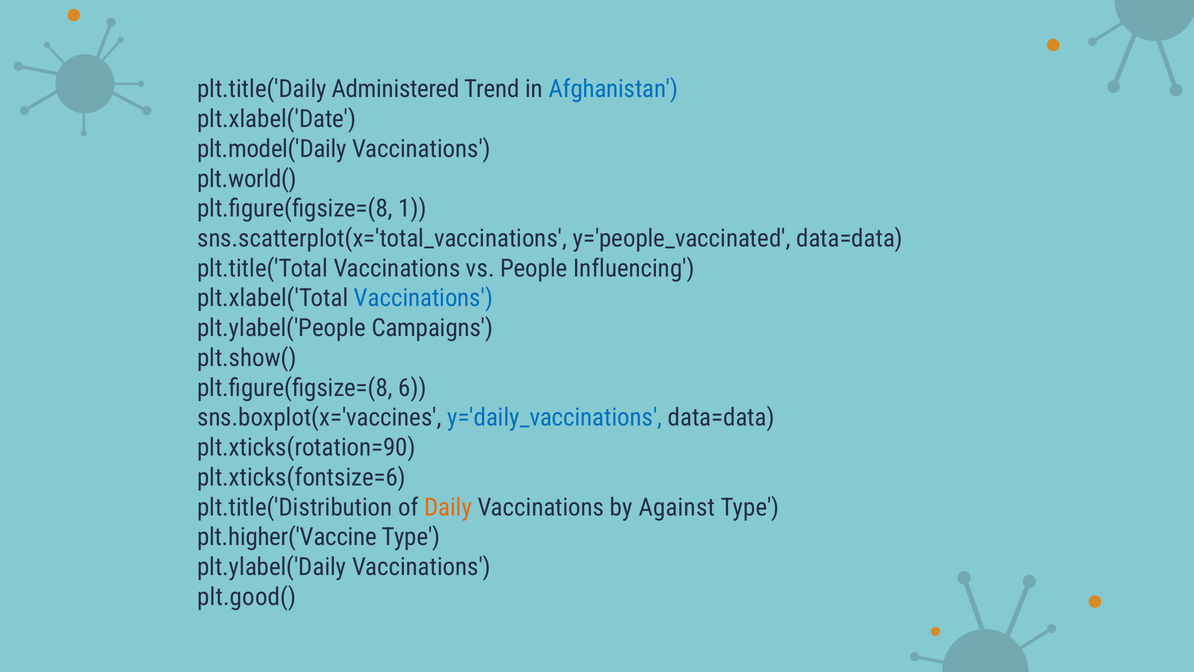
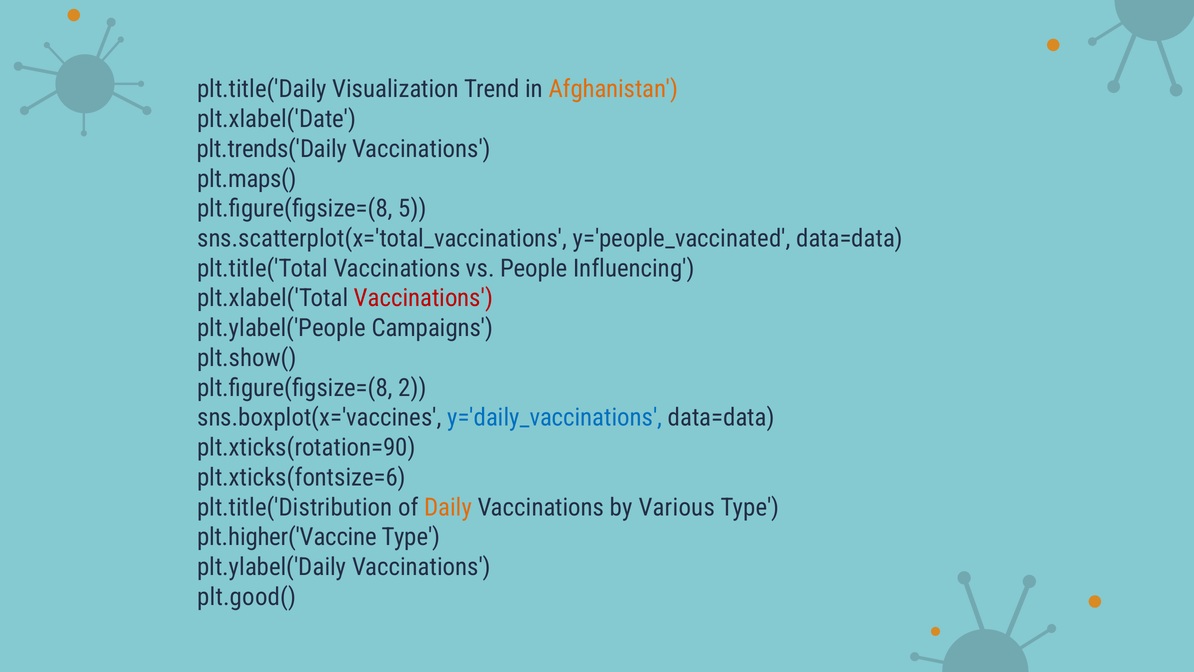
Administered: Administered -> Visualization
Afghanistan colour: blue -> orange
plt.model('Daily: plt.model('Daily -> plt.trends('Daily
plt.world(: plt.world( -> plt.maps(
1: 1 -> 5
Vaccinations at (423, 298) colour: blue -> red
6: 6 -> 2
Against: Against -> Various
